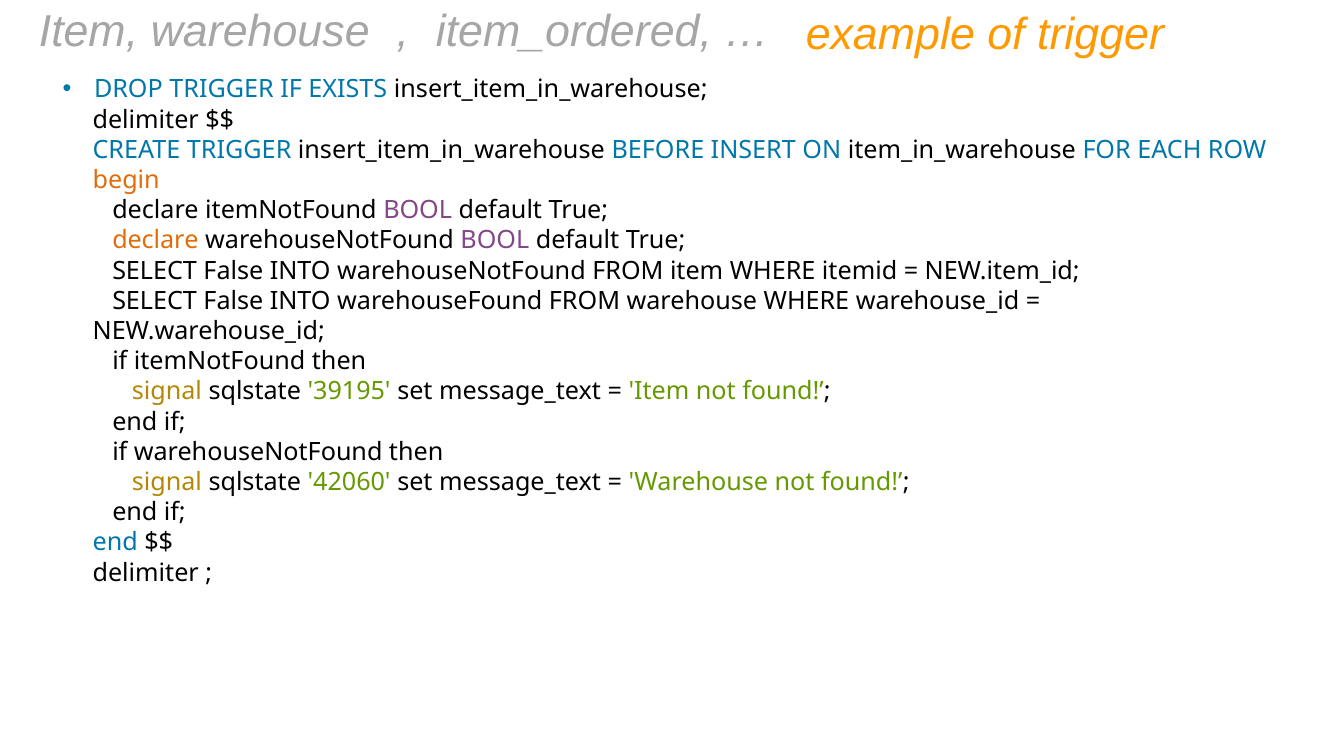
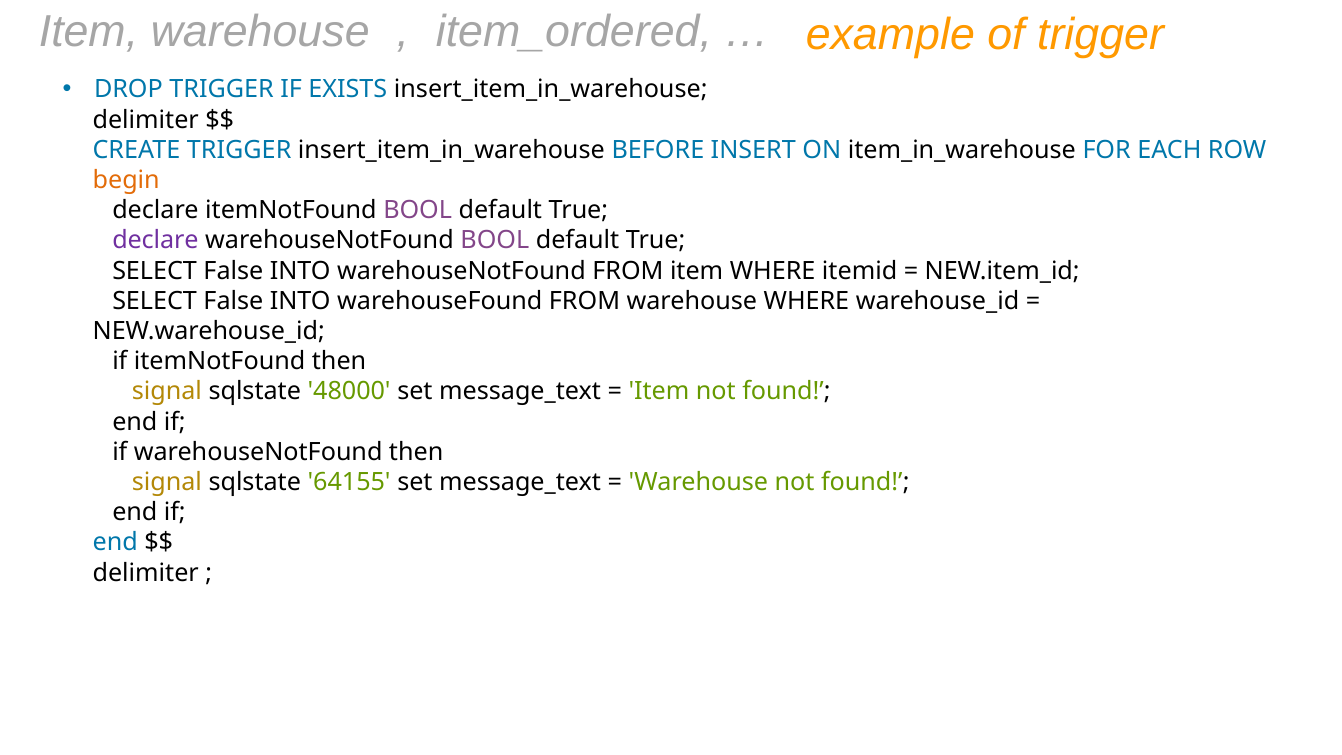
declare at (155, 241) colour: orange -> purple
39195: 39195 -> 48000
42060: 42060 -> 64155
